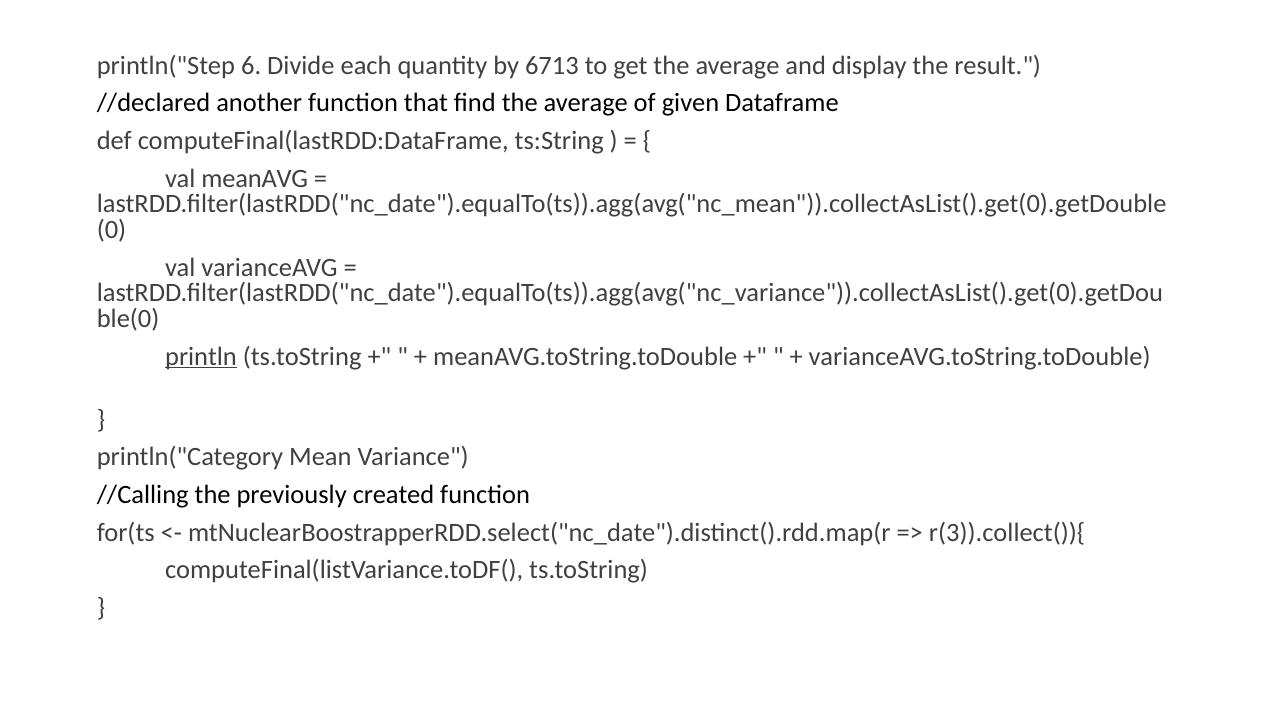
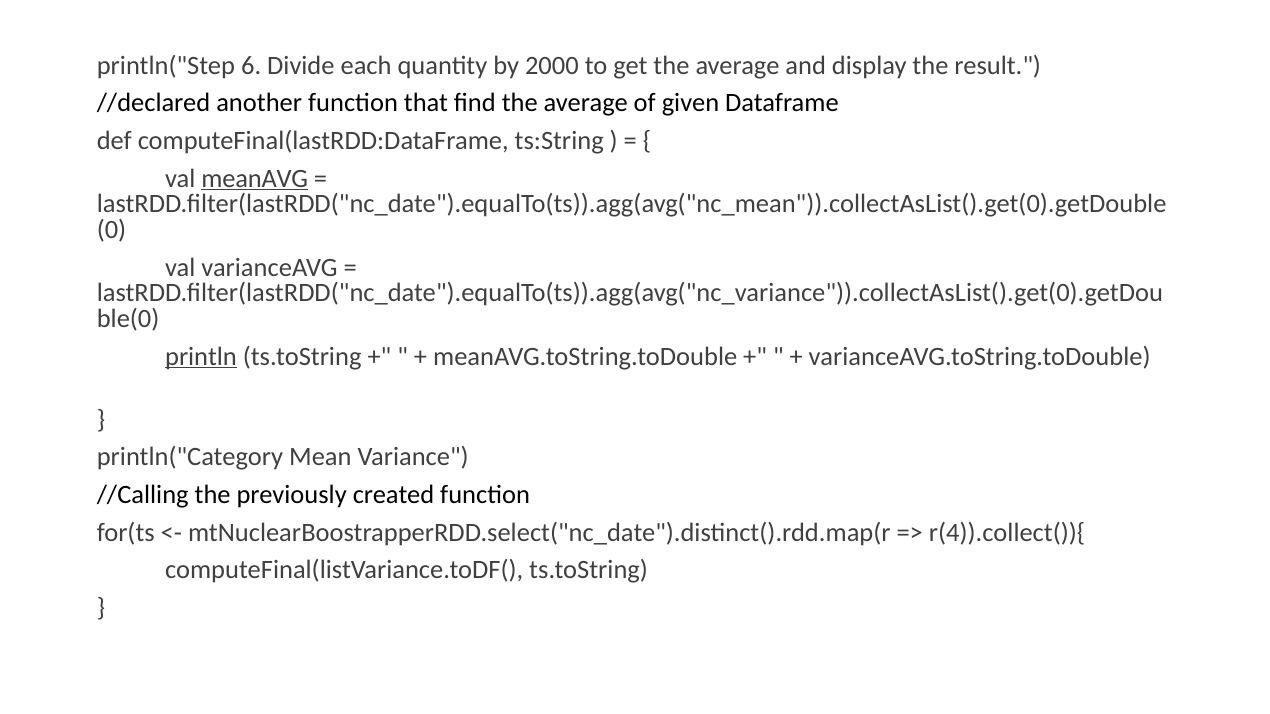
6713: 6713 -> 2000
meanAVG underline: none -> present
r(3)).collect()){: r(3)).collect()){ -> r(4)).collect()){
